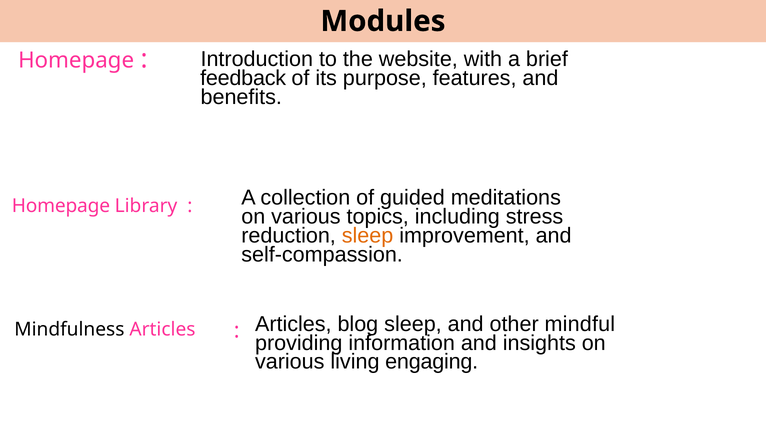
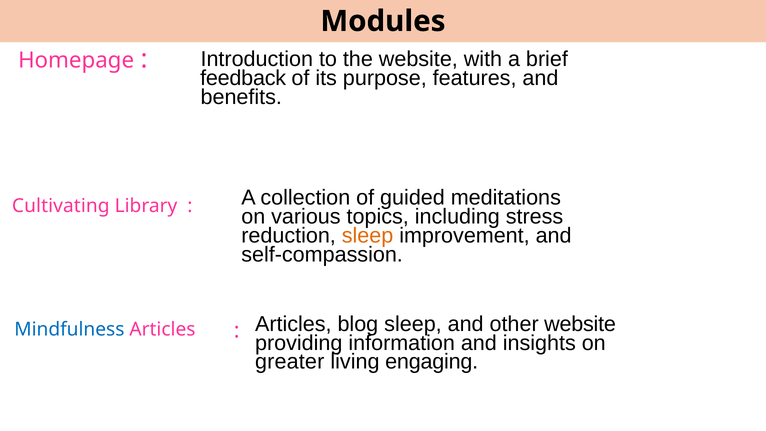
Homepage at (61, 206): Homepage -> Cultivating
Mindfulness colour: black -> blue
other mindful: mindful -> website
various at (290, 362): various -> greater
